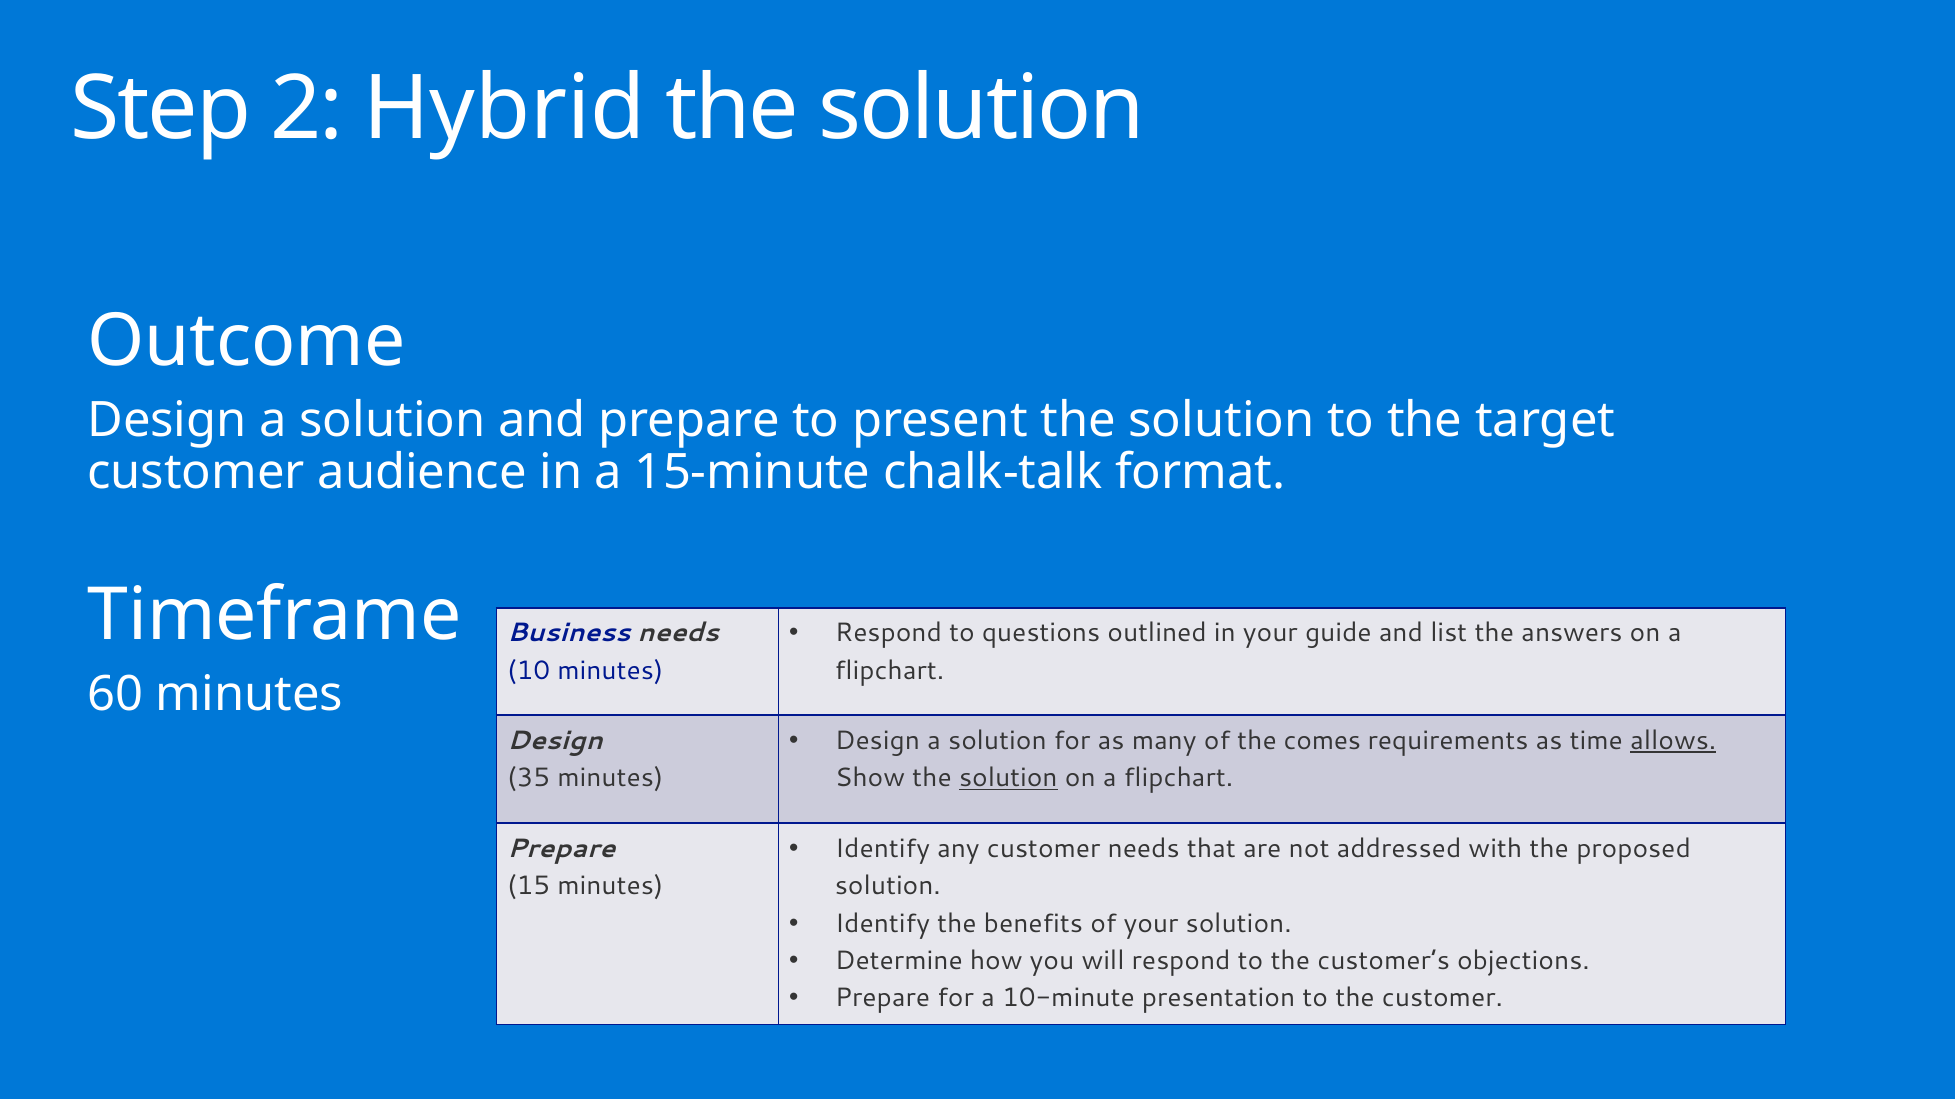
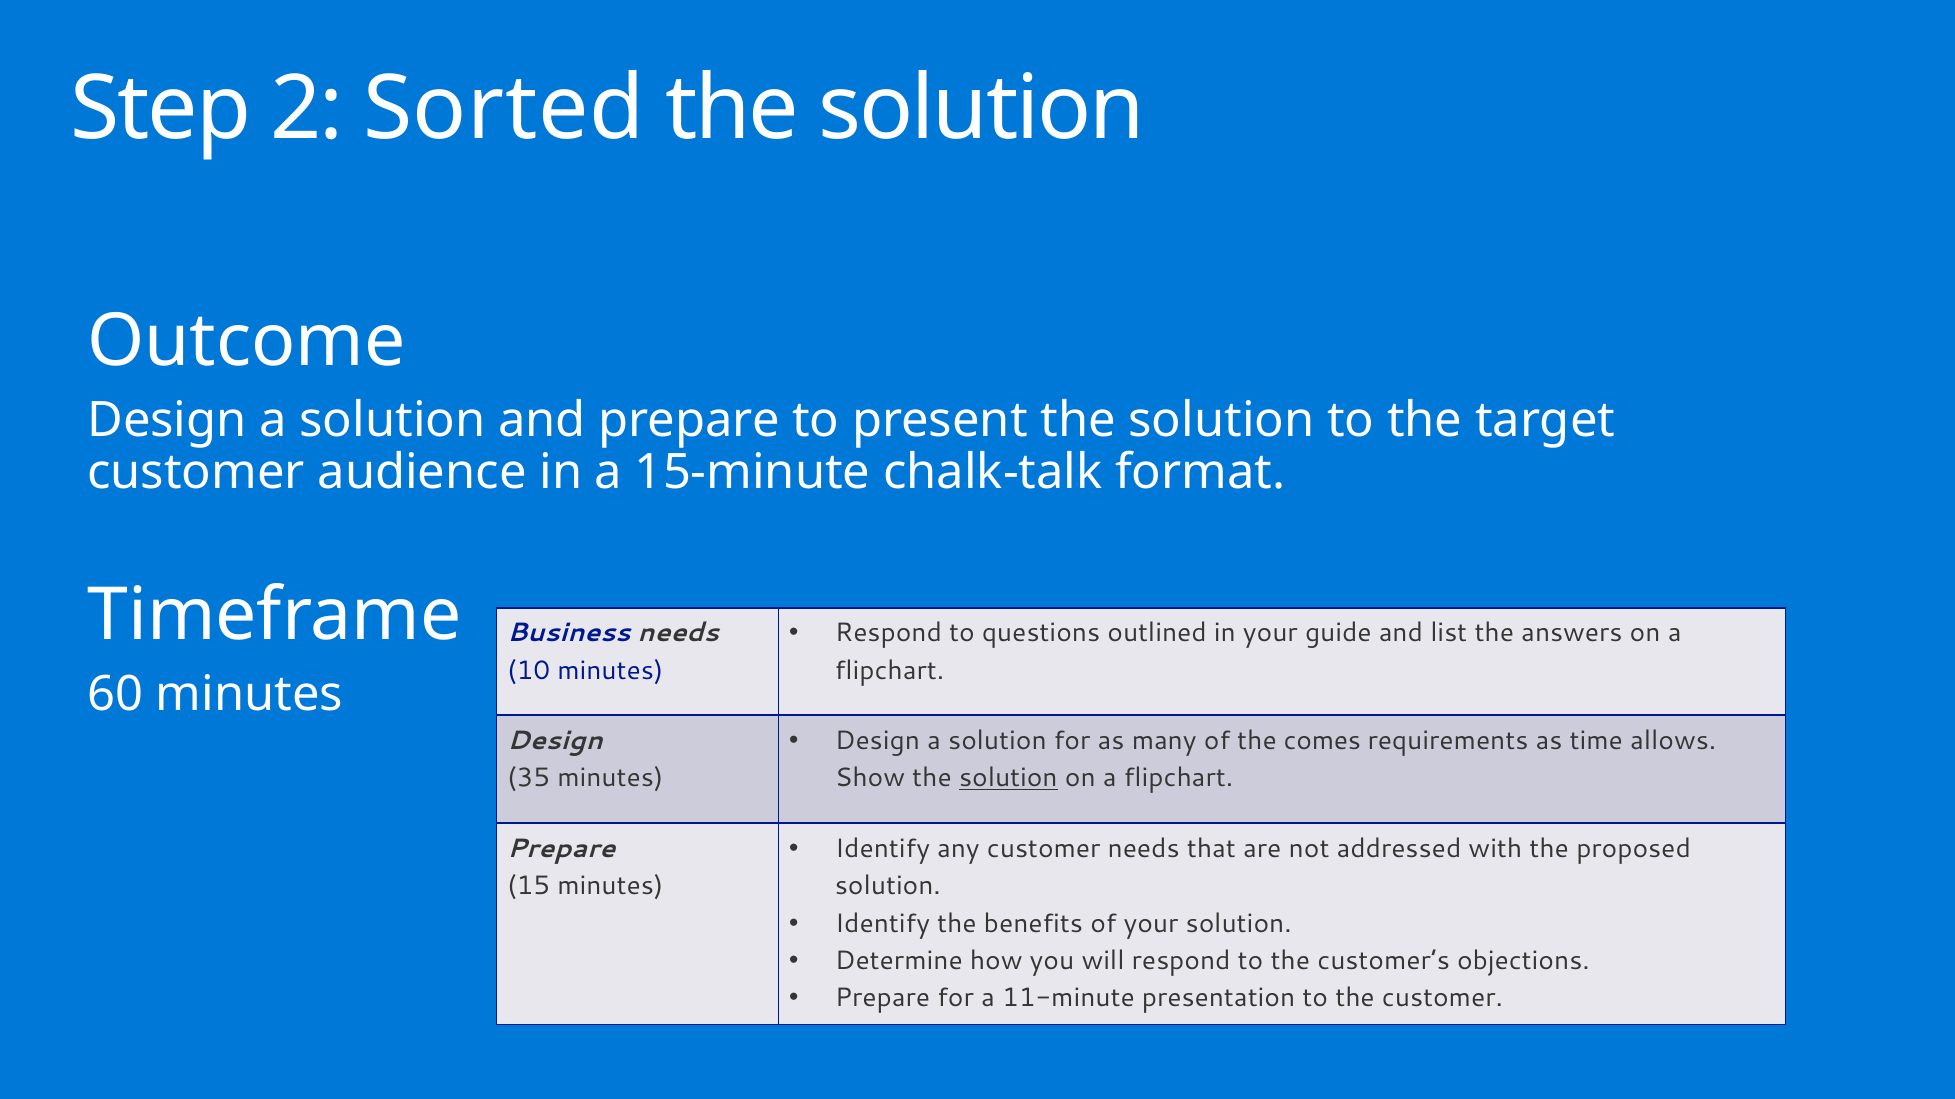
Hybrid: Hybrid -> Sorted
allows underline: present -> none
10-minute: 10-minute -> 11-minute
